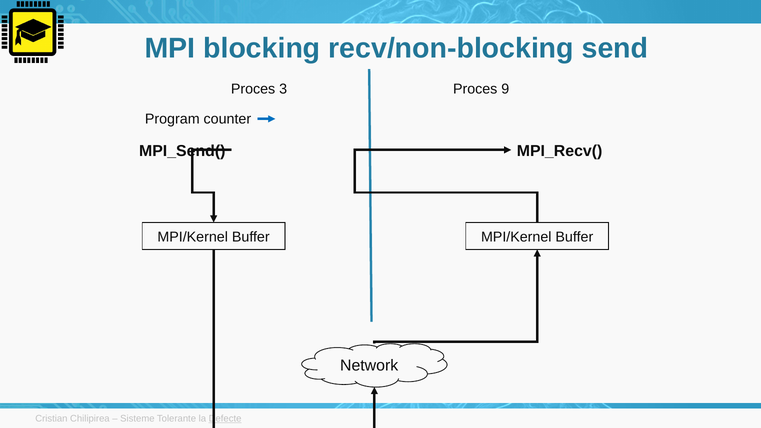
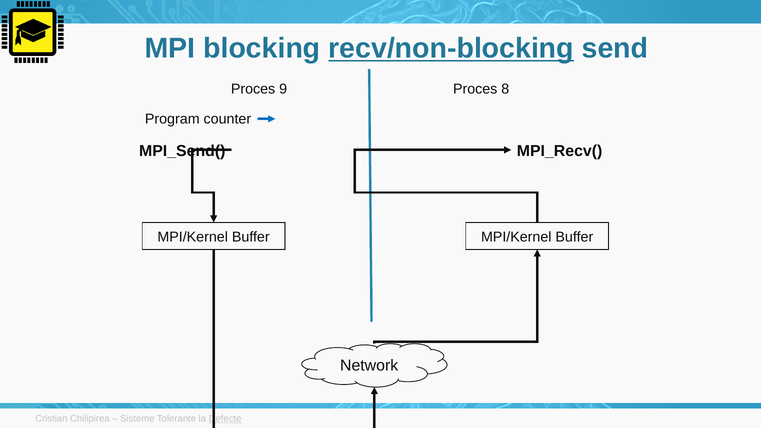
recv/non-blocking underline: none -> present
3: 3 -> 9
9: 9 -> 8
